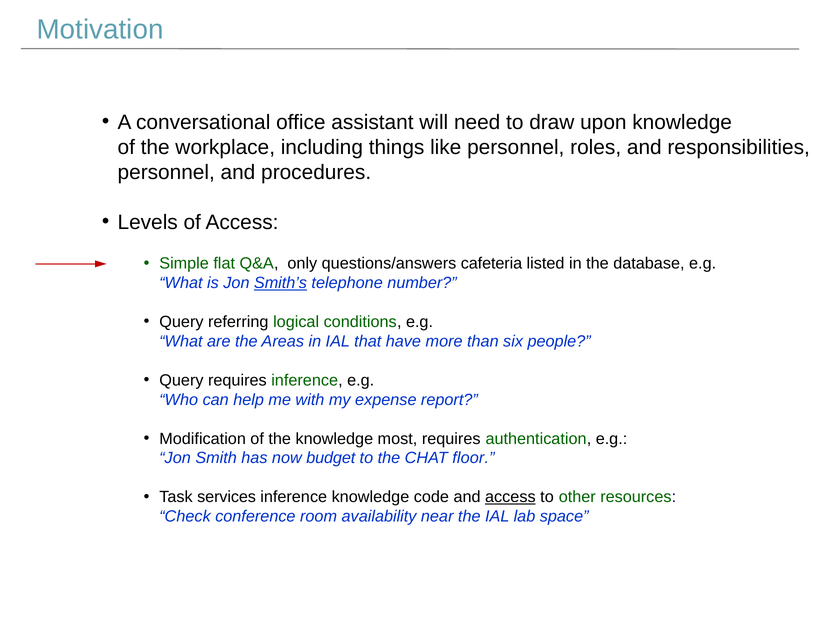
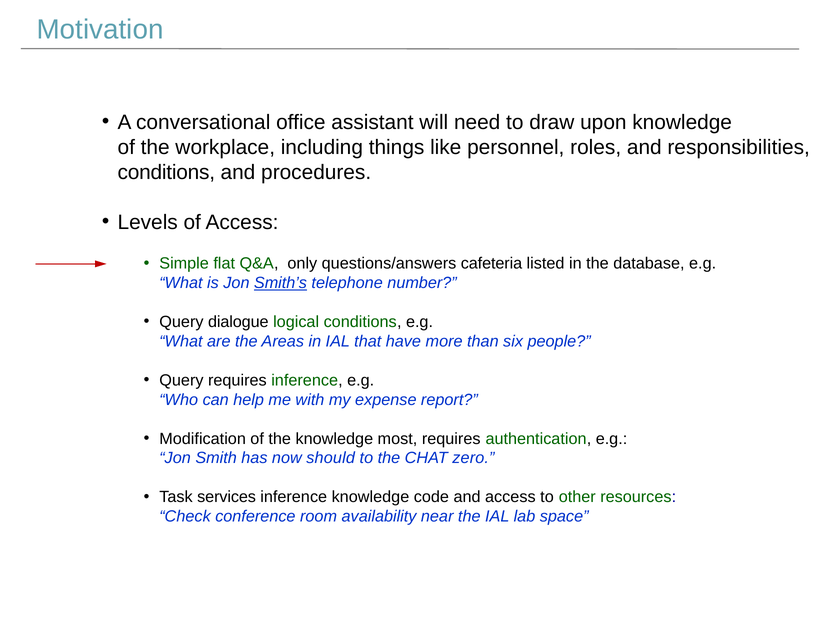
personnel at (166, 172): personnel -> conditions
referring: referring -> dialogue
budget: budget -> should
floor: floor -> zero
access at (510, 497) underline: present -> none
